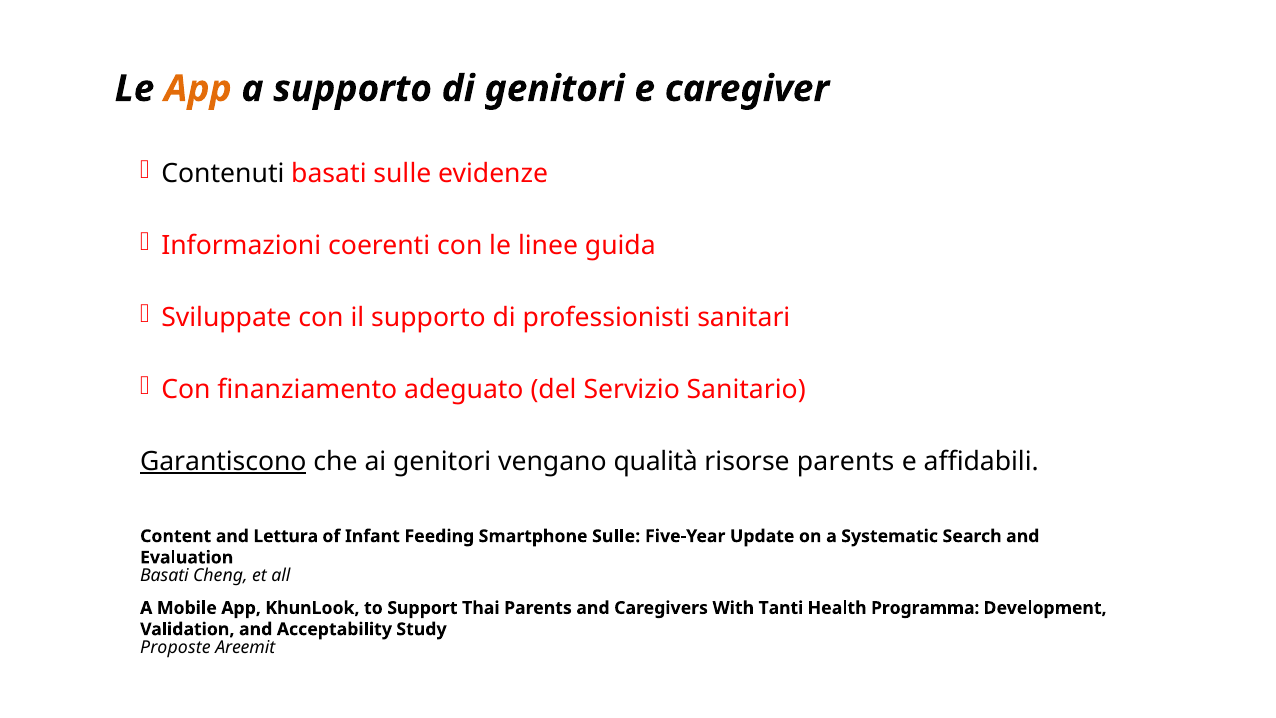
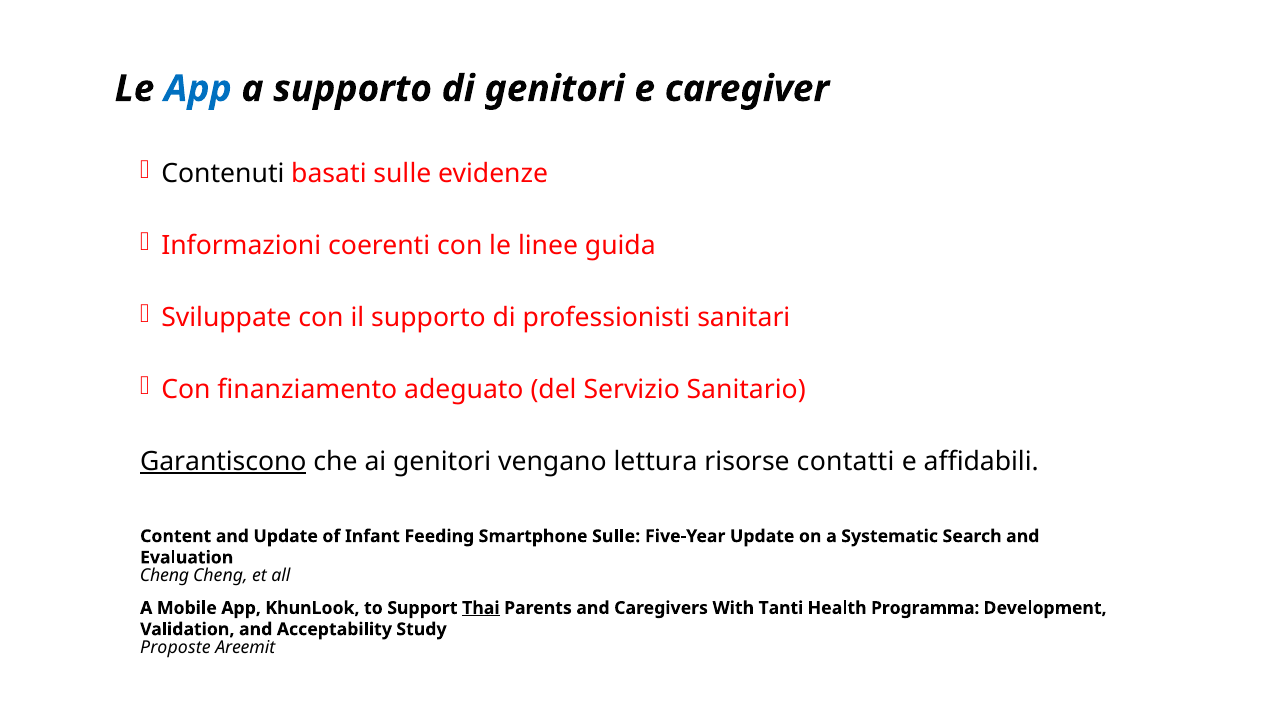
App at (198, 89) colour: orange -> blue
qualità: qualità -> lettura
risorse parents: parents -> contatti
and Lettura: Lettura -> Update
Basati at (164, 575): Basati -> Cheng
Thai underline: none -> present
